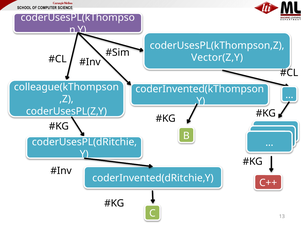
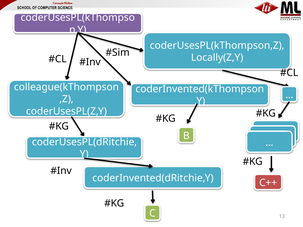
Vector(Z,Y: Vector(Z,Y -> Locally(Z,Y
